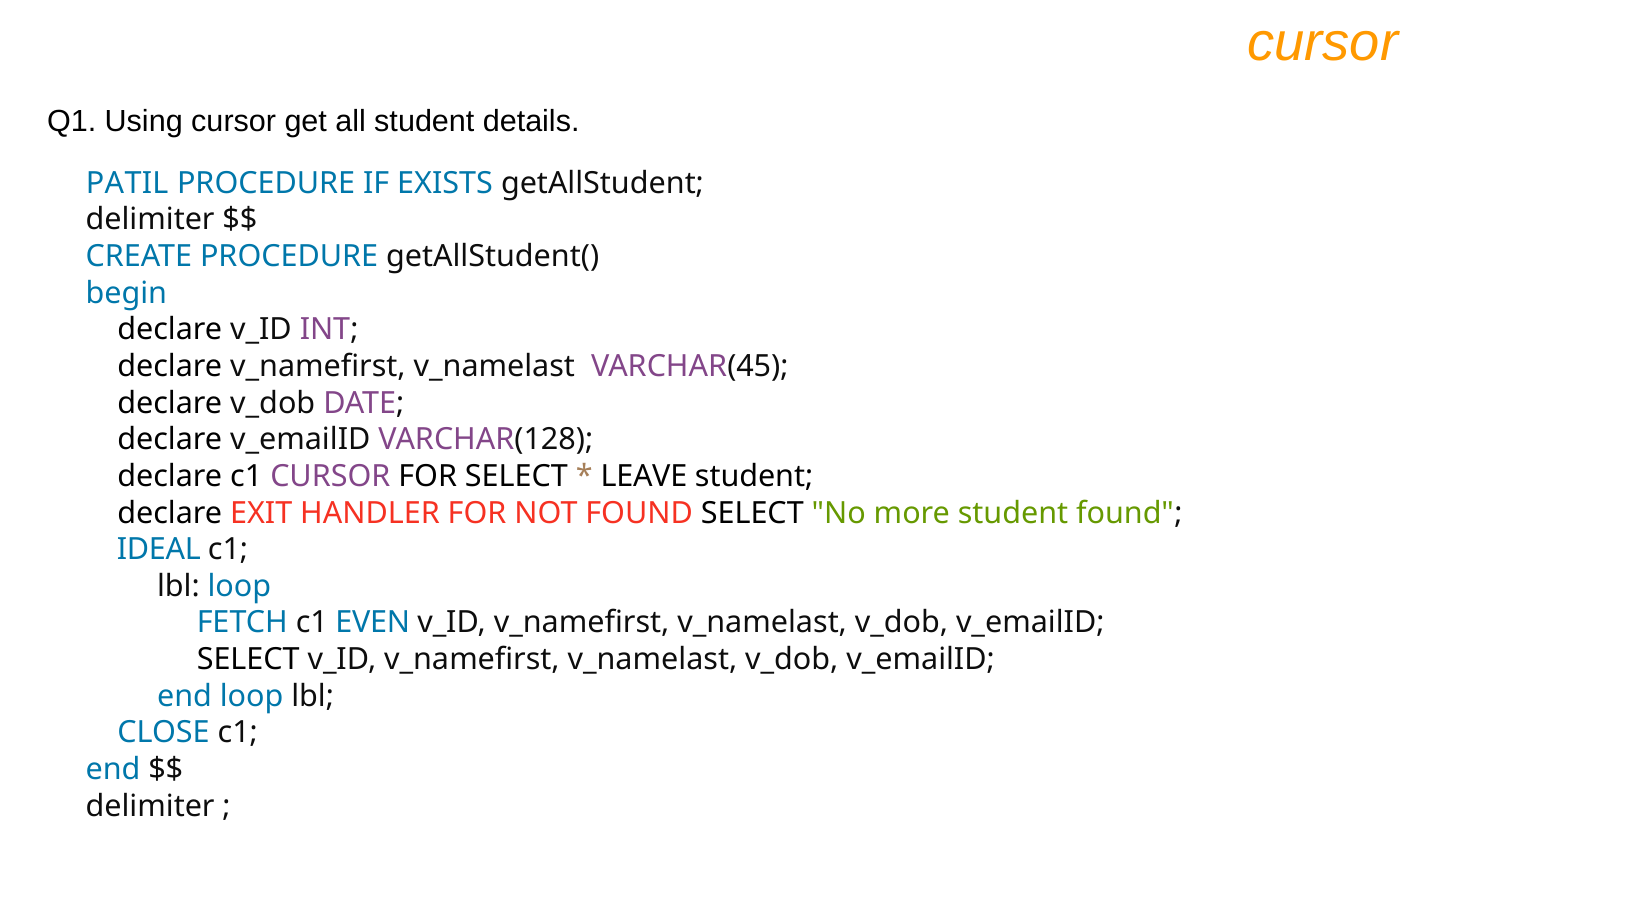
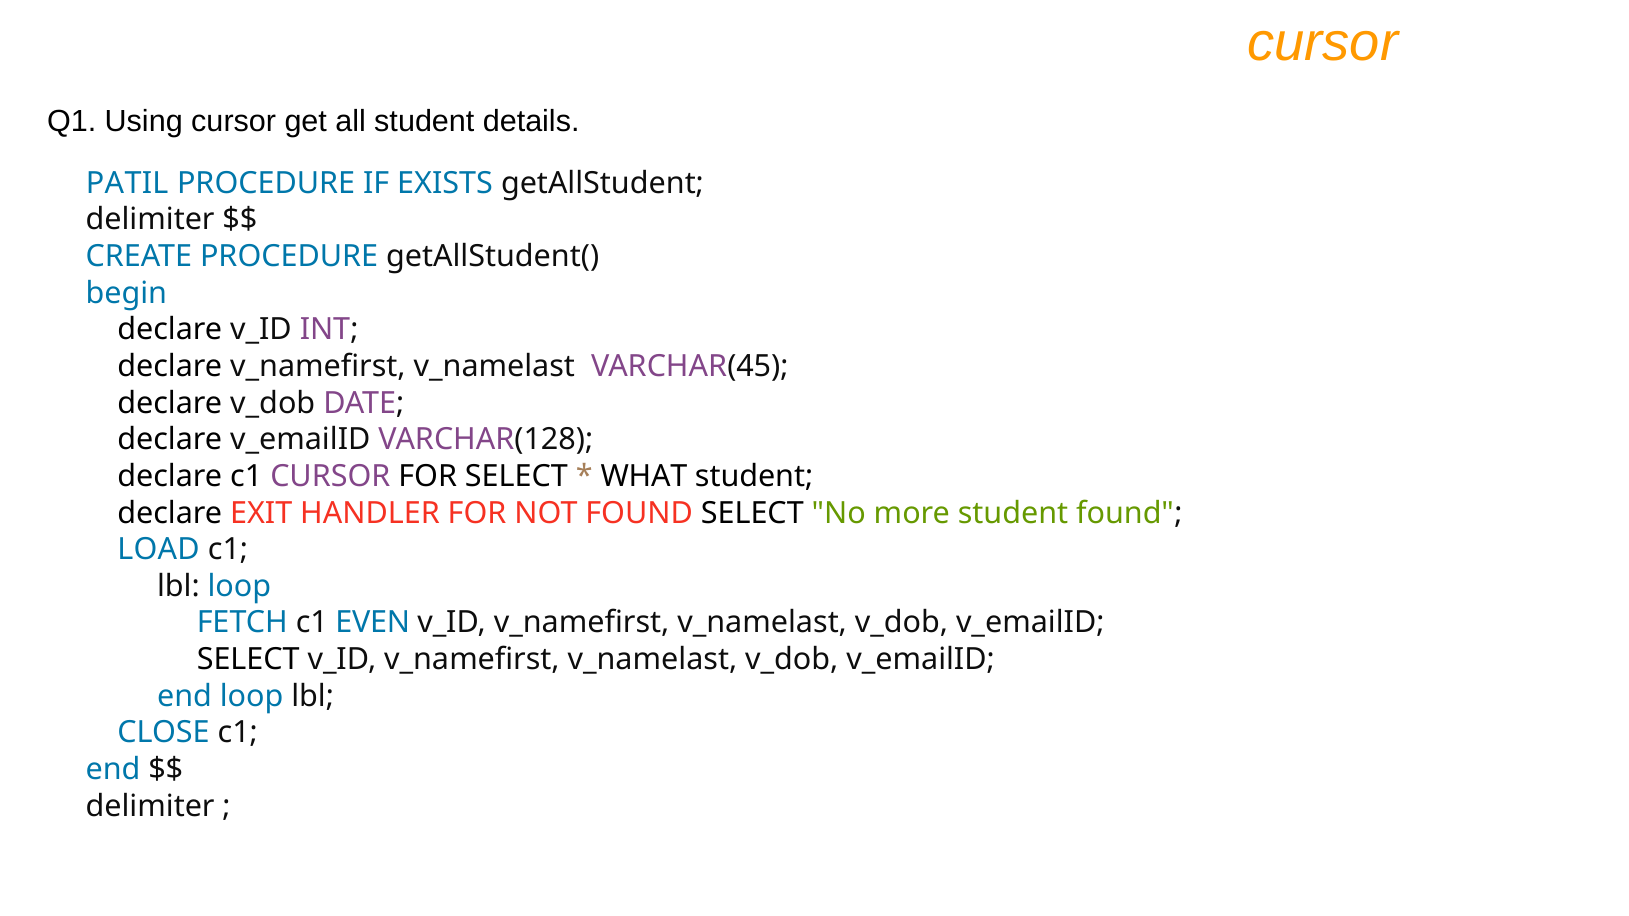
LEAVE: LEAVE -> WHAT
IDEAL: IDEAL -> LOAD
